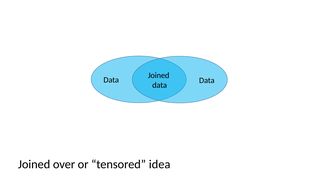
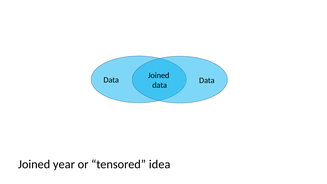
over: over -> year
